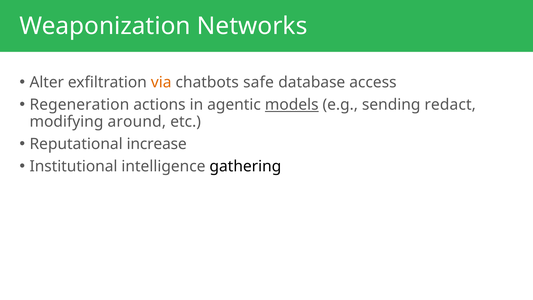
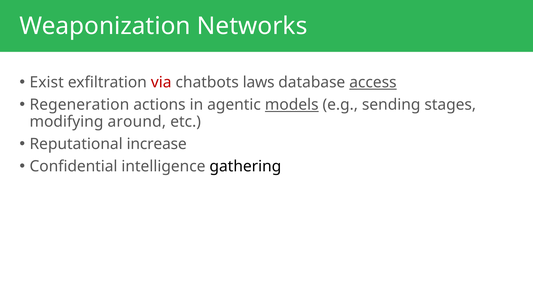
Alter: Alter -> Exist
via colour: orange -> red
safe: safe -> laws
access underline: none -> present
redact: redact -> stages
Institutional: Institutional -> Confidential
